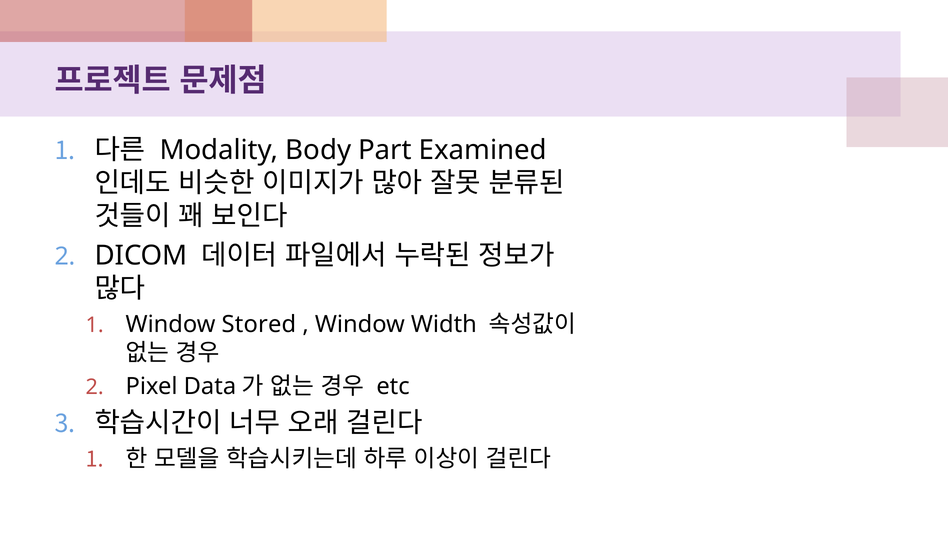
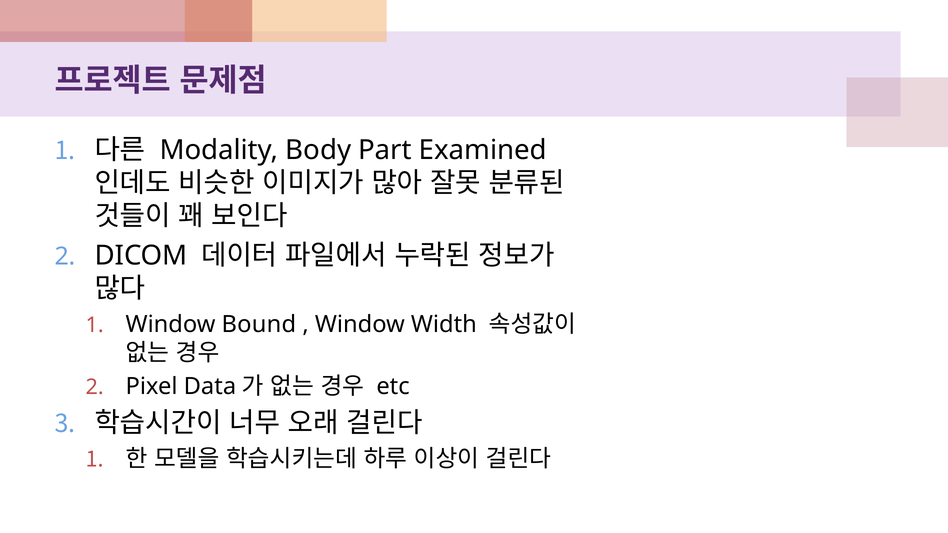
Stored: Stored -> Bound
